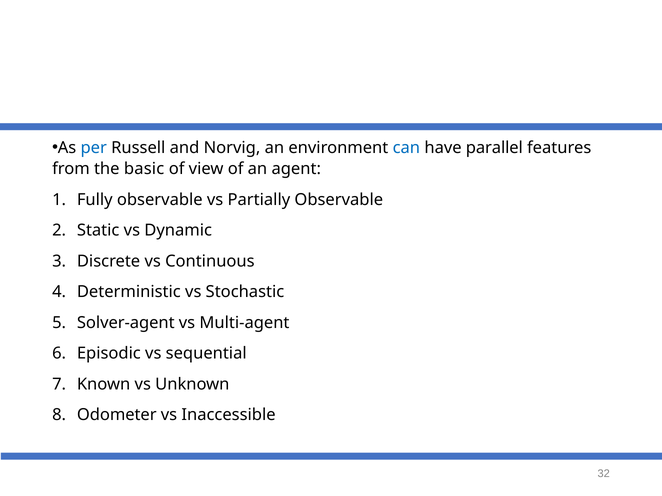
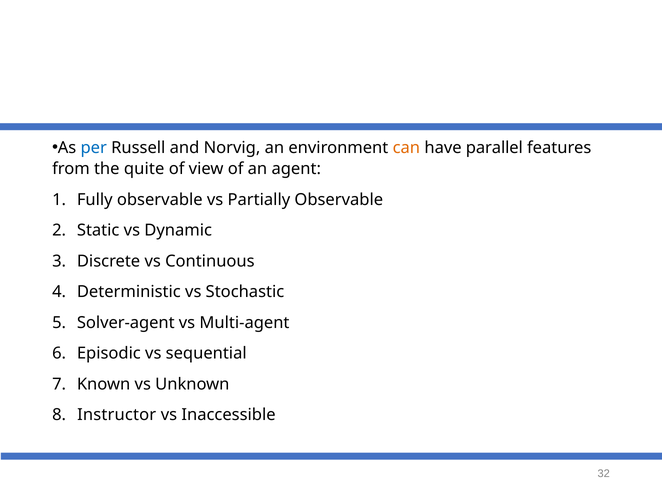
can colour: blue -> orange
basic: basic -> quite
Odometer: Odometer -> Instructor
